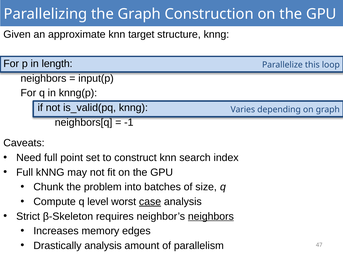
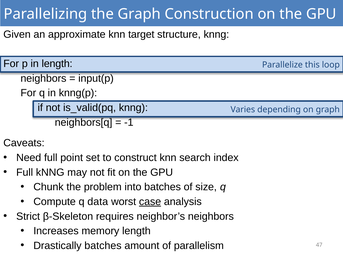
level: level -> data
neighbors at (211, 217) underline: present -> none
memory edges: edges -> length
Drastically analysis: analysis -> batches
